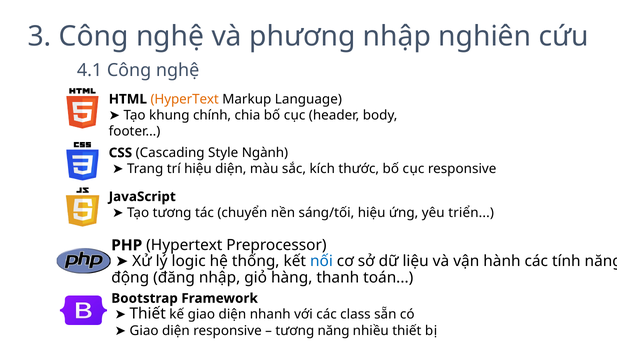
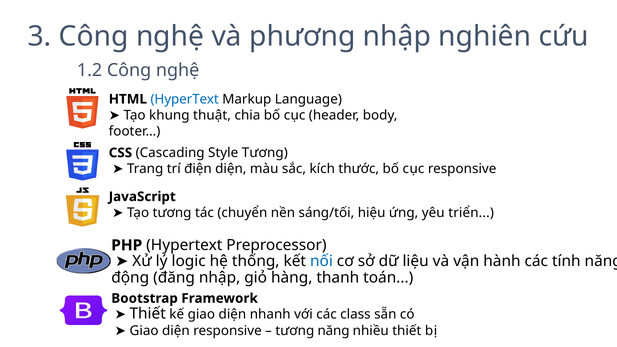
4.1: 4.1 -> 1.2
HyperText at (185, 99) colour: orange -> blue
chính: chính -> thuật
Style Ngành: Ngành -> Tương
trí hiệu: hiệu -> điện
